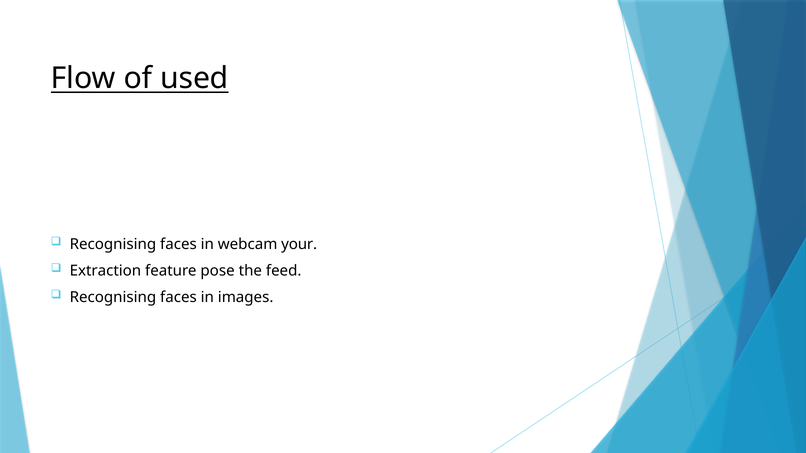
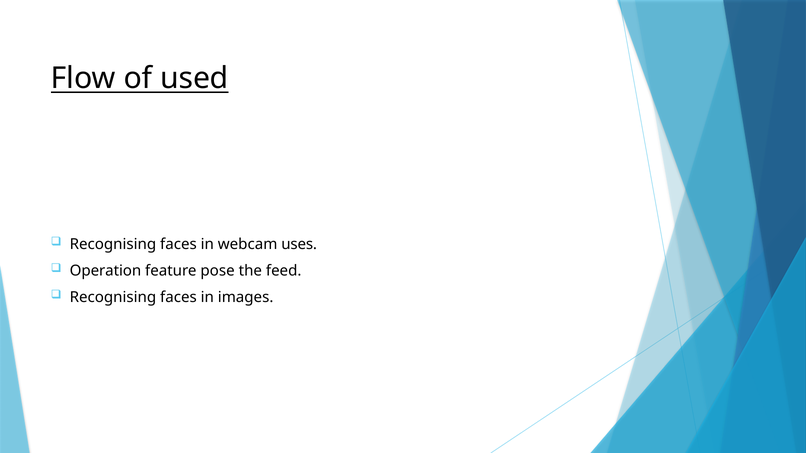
your: your -> uses
Extraction: Extraction -> Operation
